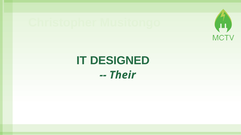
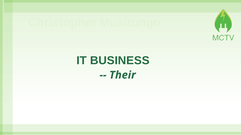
DESIGNED: DESIGNED -> BUSINESS
